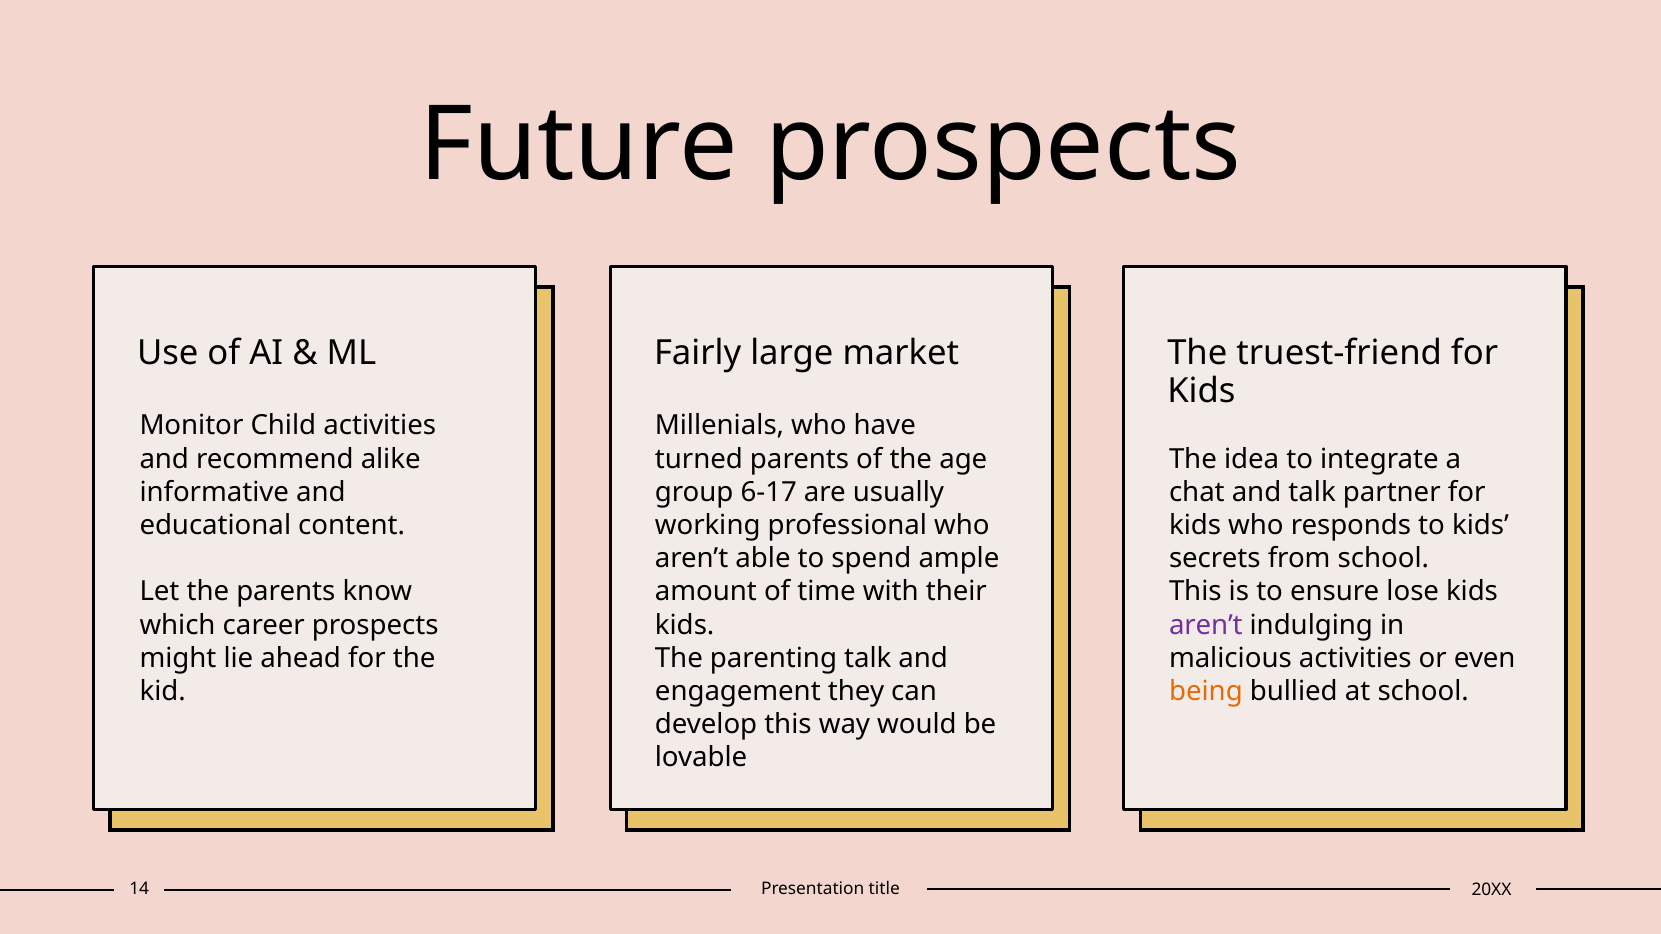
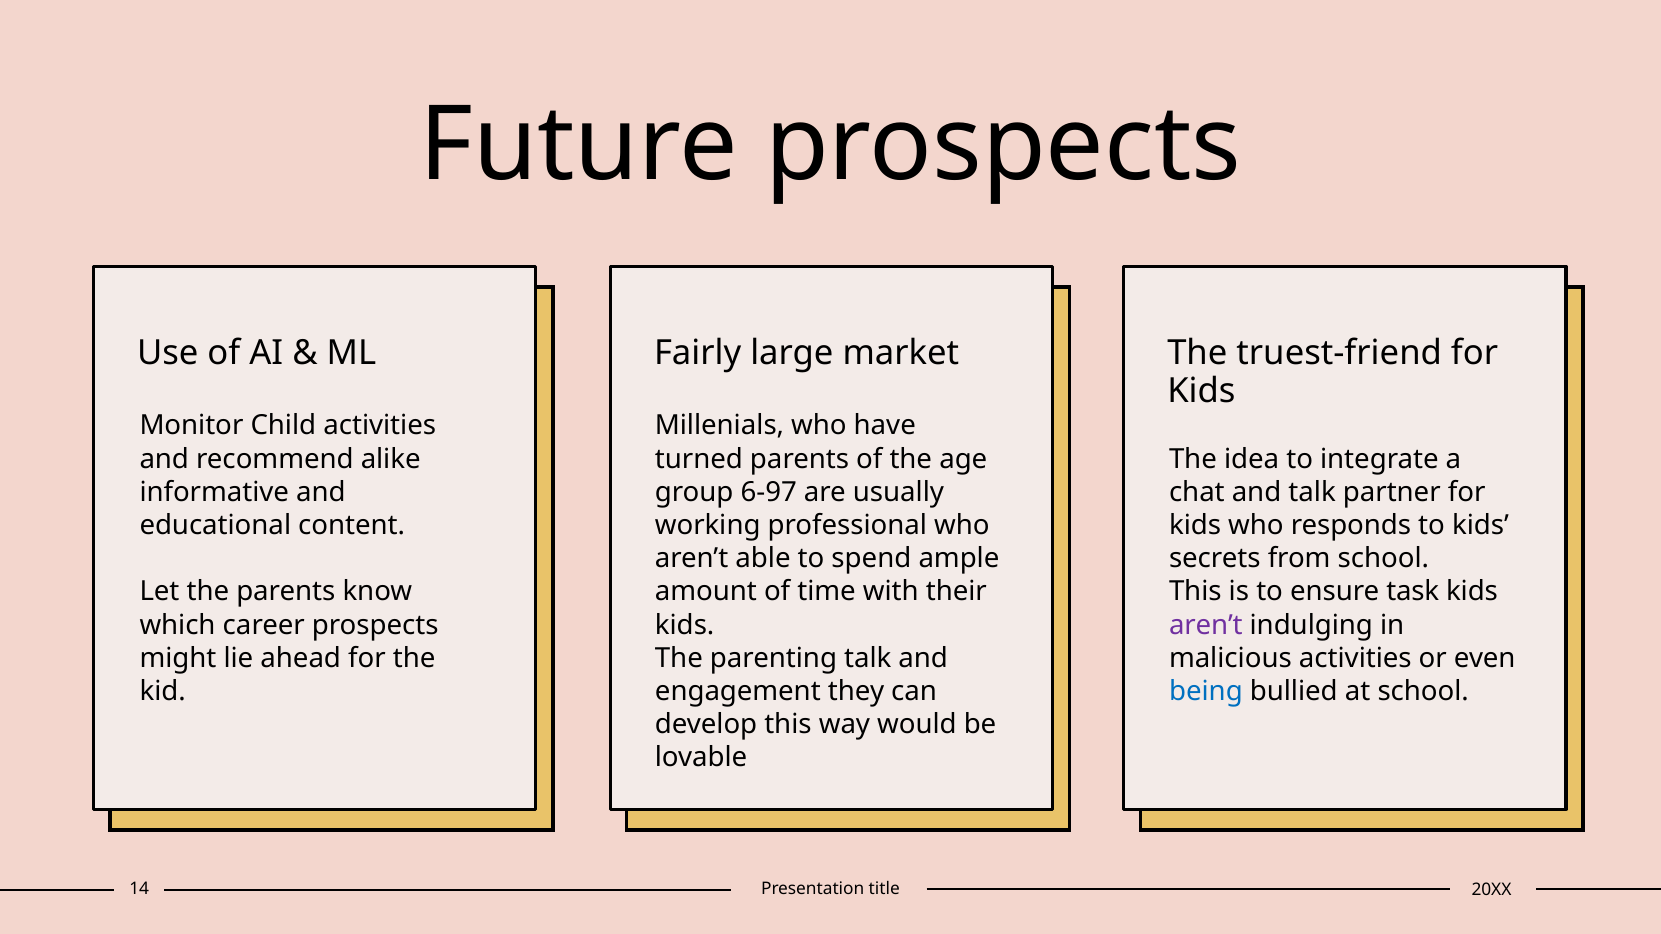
6-17: 6-17 -> 6-97
lose: lose -> task
being colour: orange -> blue
